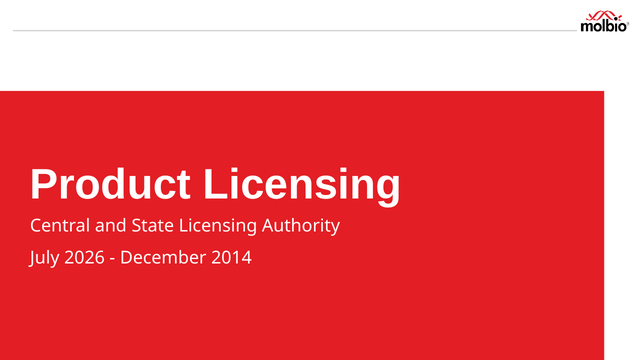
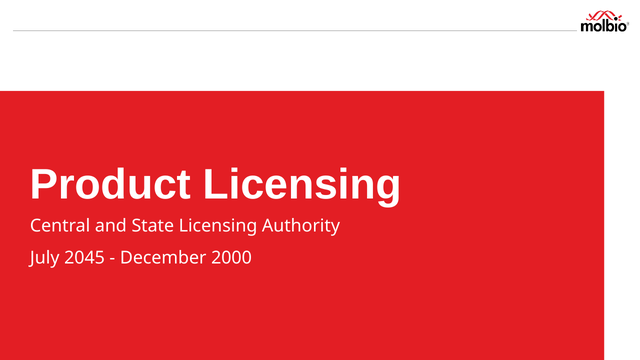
2026: 2026 -> 2045
2014: 2014 -> 2000
